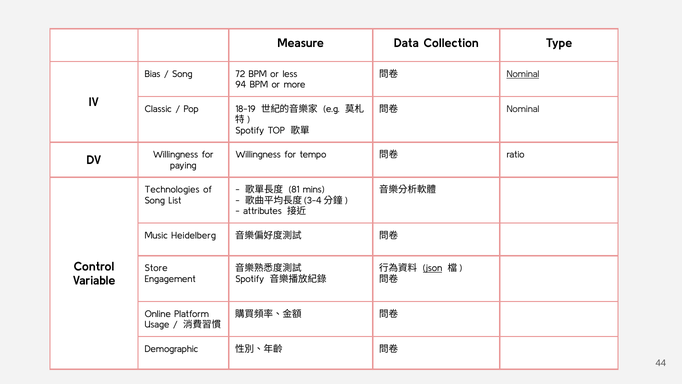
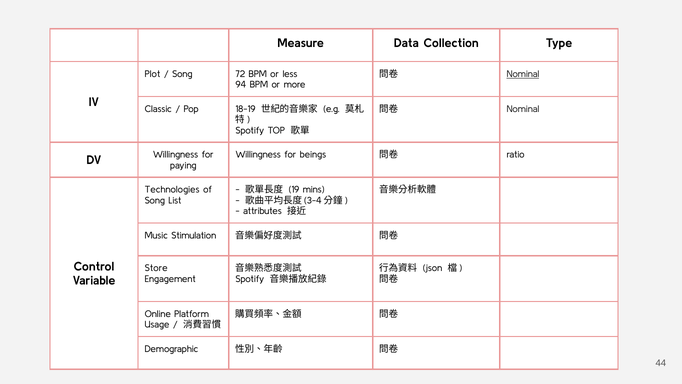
Bias: Bias -> Plot
tempo: tempo -> beings
81: 81 -> 19
Heidelberg: Heidelberg -> Stimulation
json underline: present -> none
